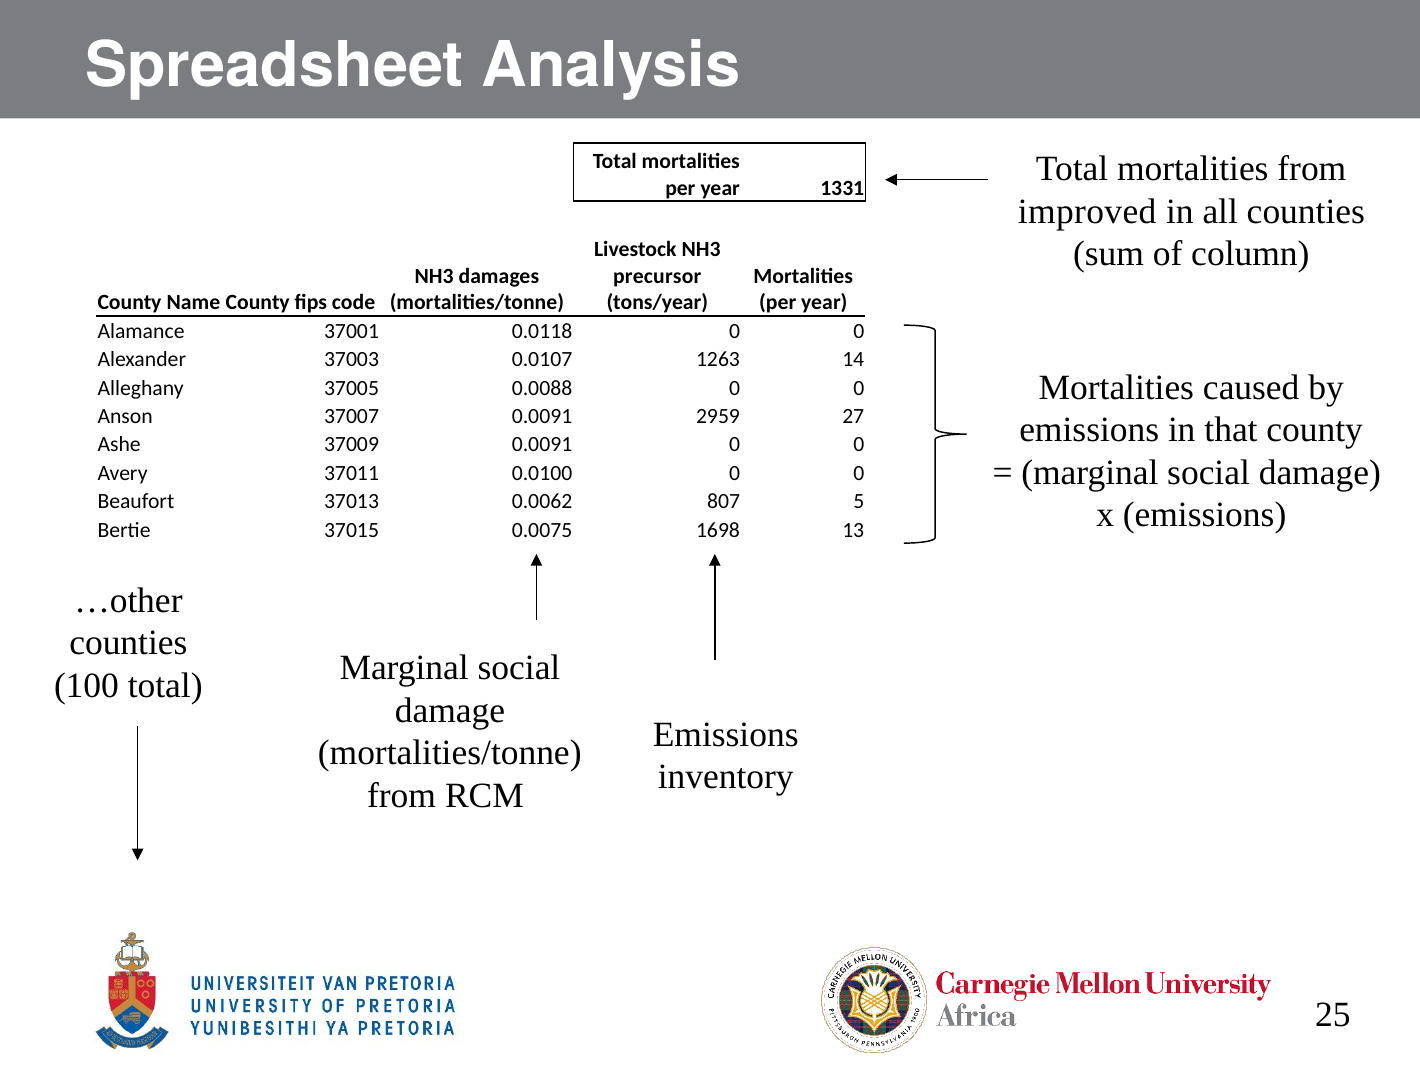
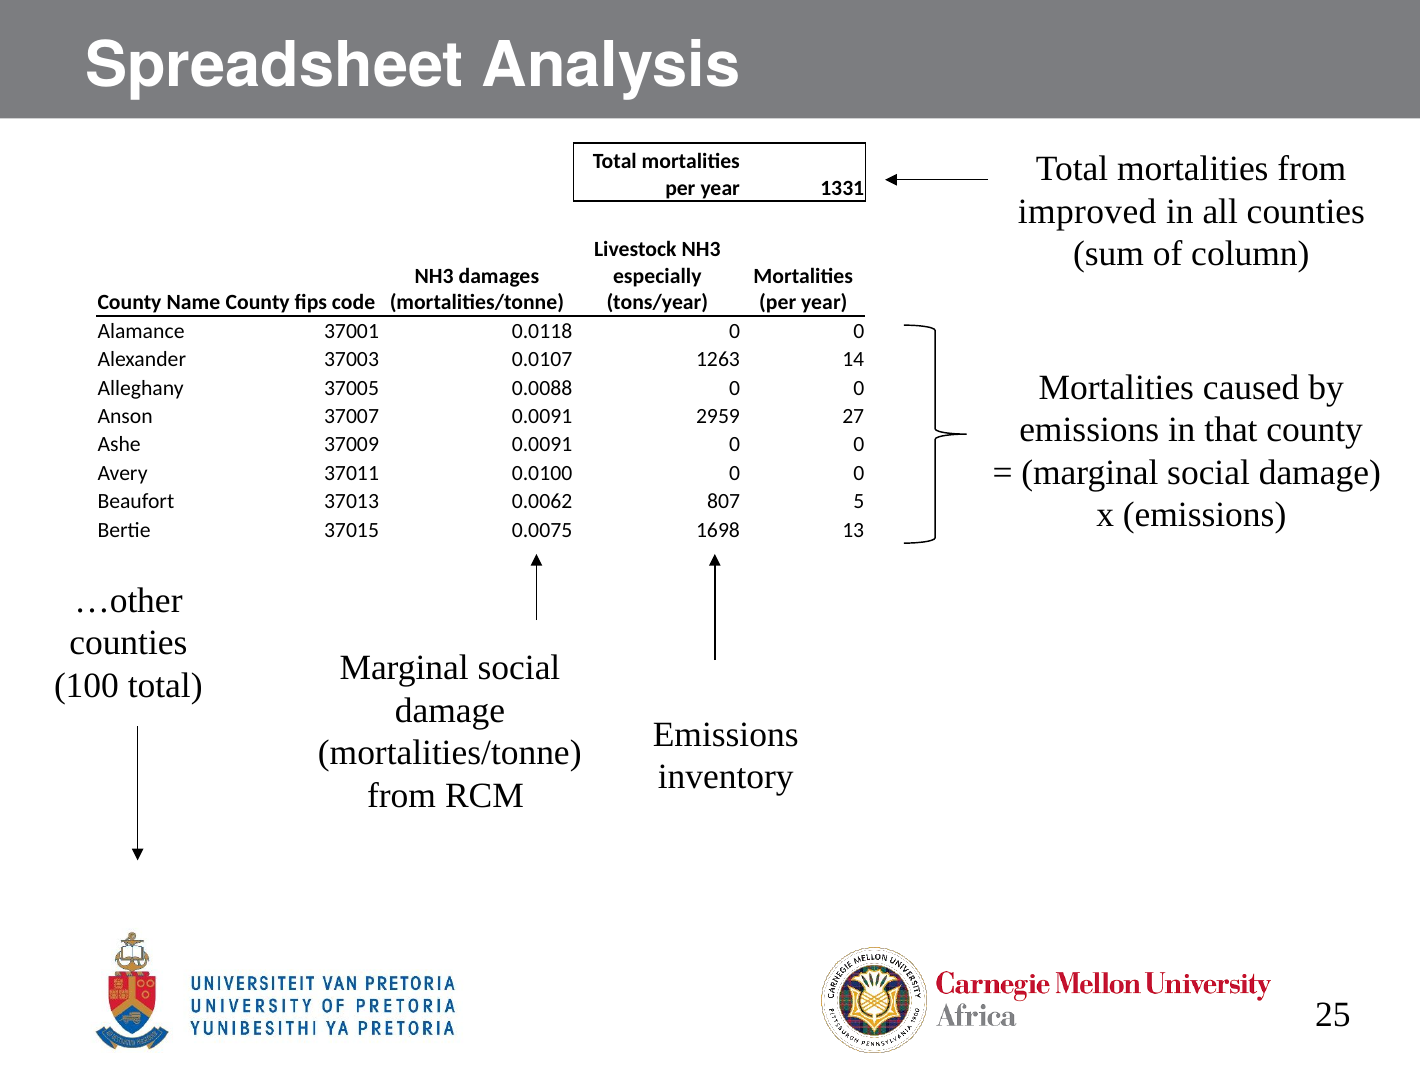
precursor: precursor -> especially
